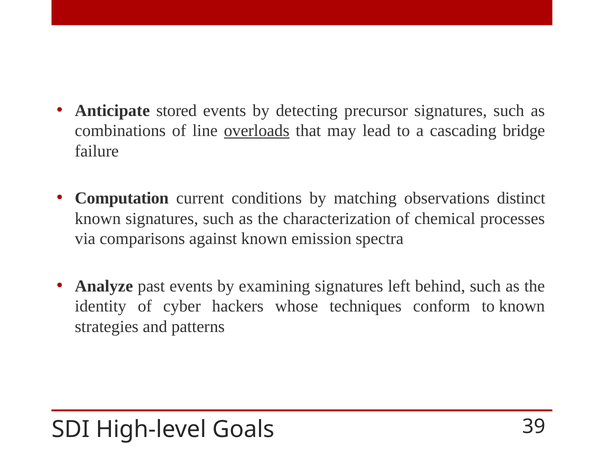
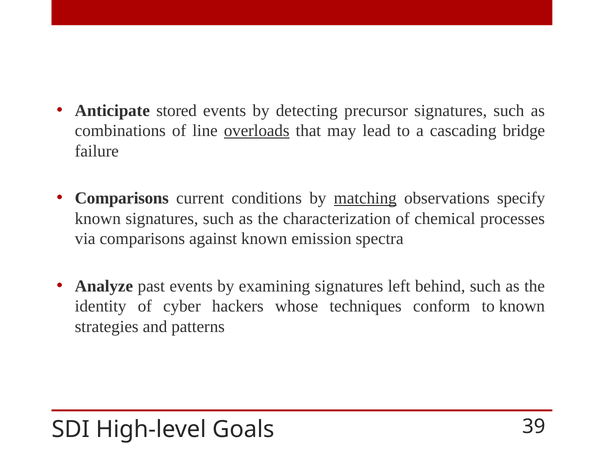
Computation at (122, 198): Computation -> Comparisons
matching underline: none -> present
distinct: distinct -> specify
